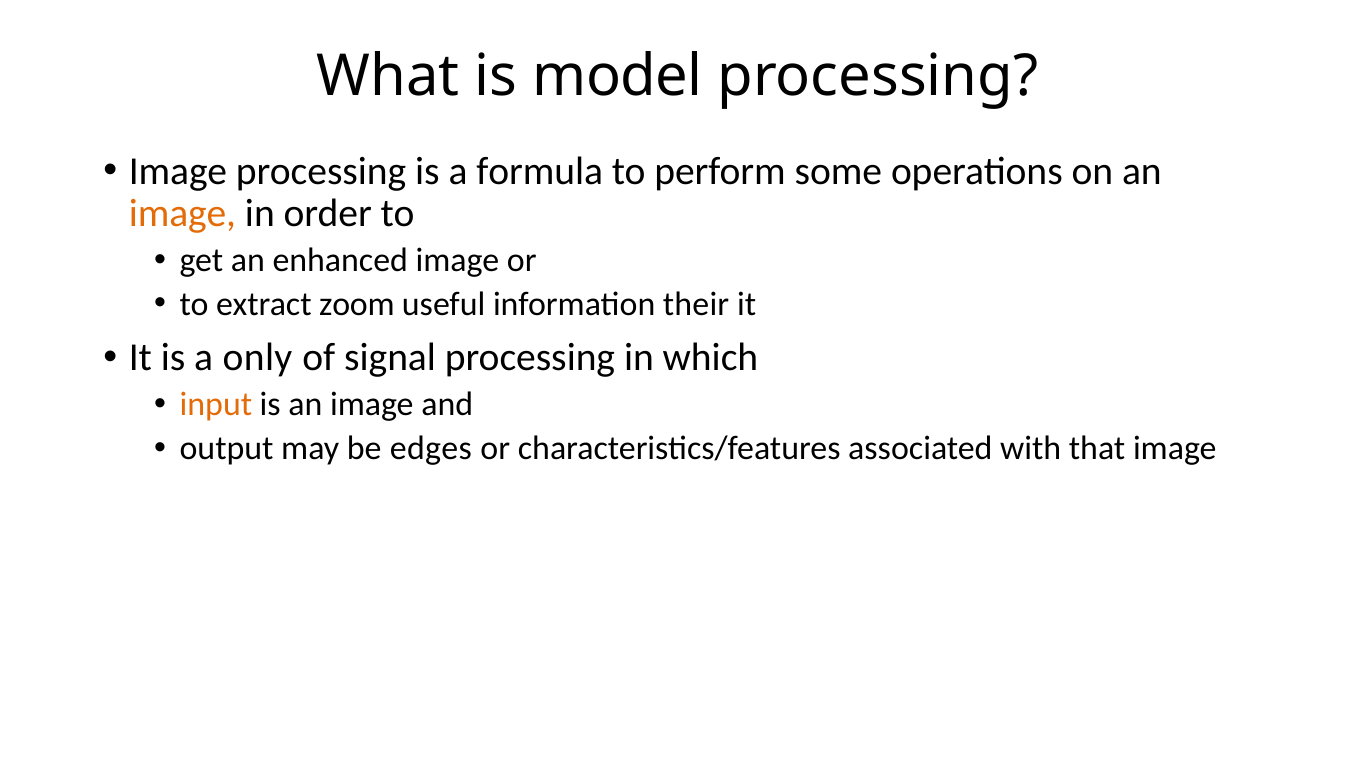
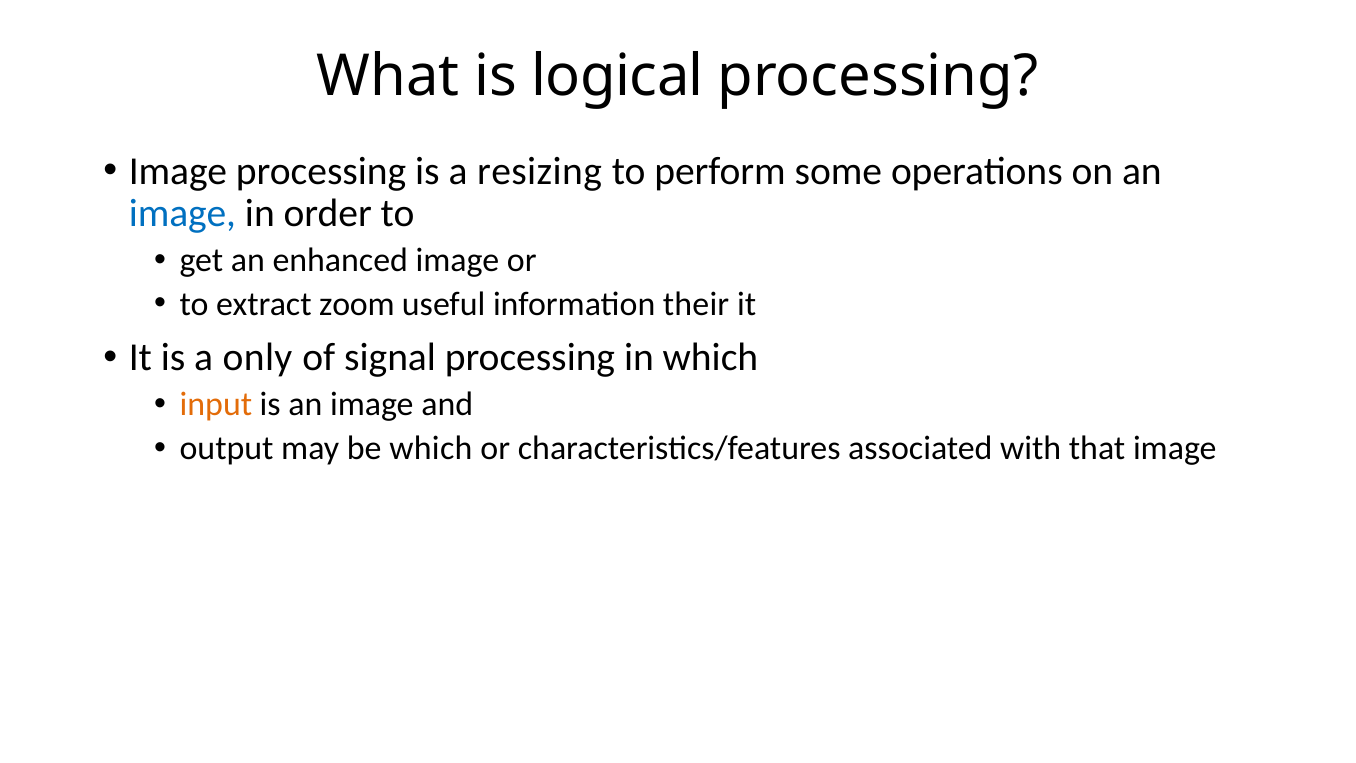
model: model -> logical
formula: formula -> resizing
image at (182, 214) colour: orange -> blue
be edges: edges -> which
